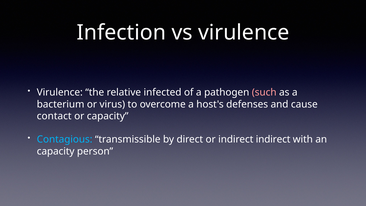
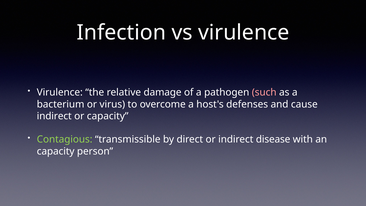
infected: infected -> damage
contact at (54, 116): contact -> indirect
Contagious colour: light blue -> light green
indirect indirect: indirect -> disease
